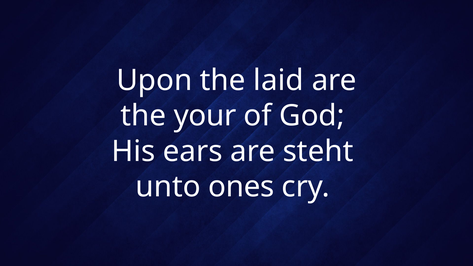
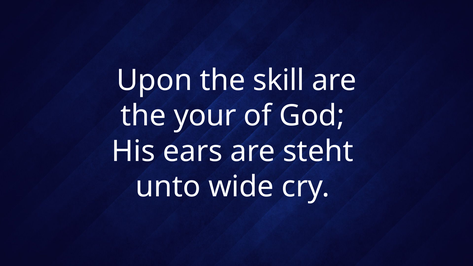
laid: laid -> skill
ones: ones -> wide
